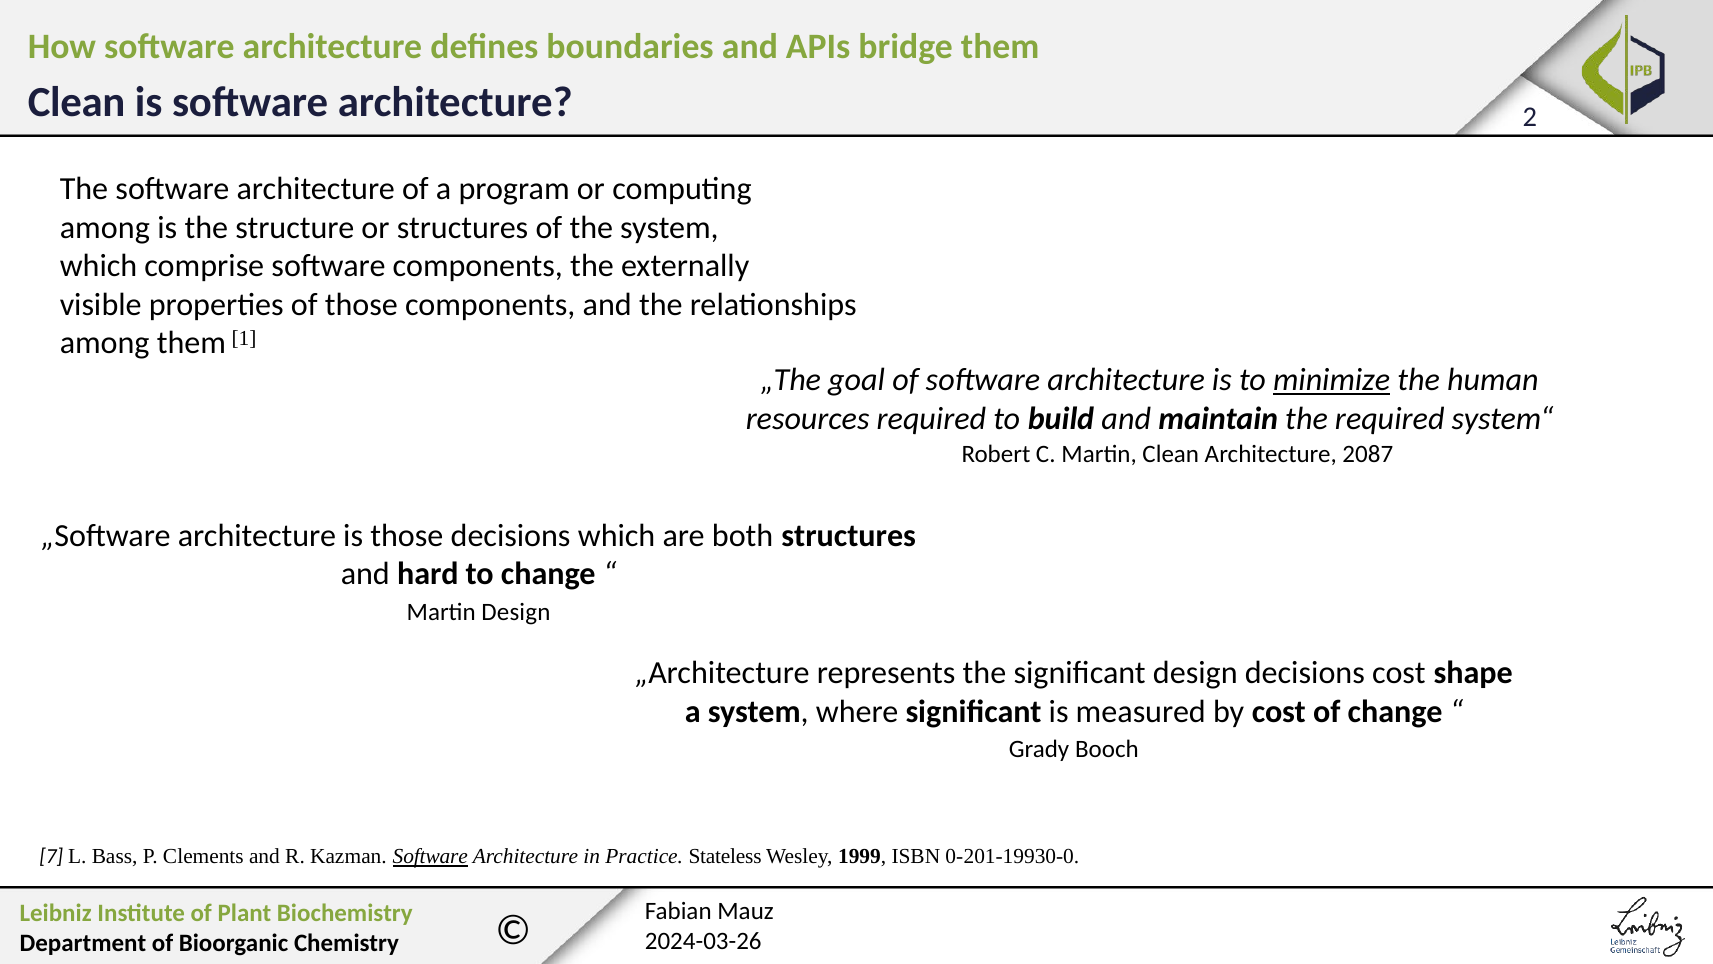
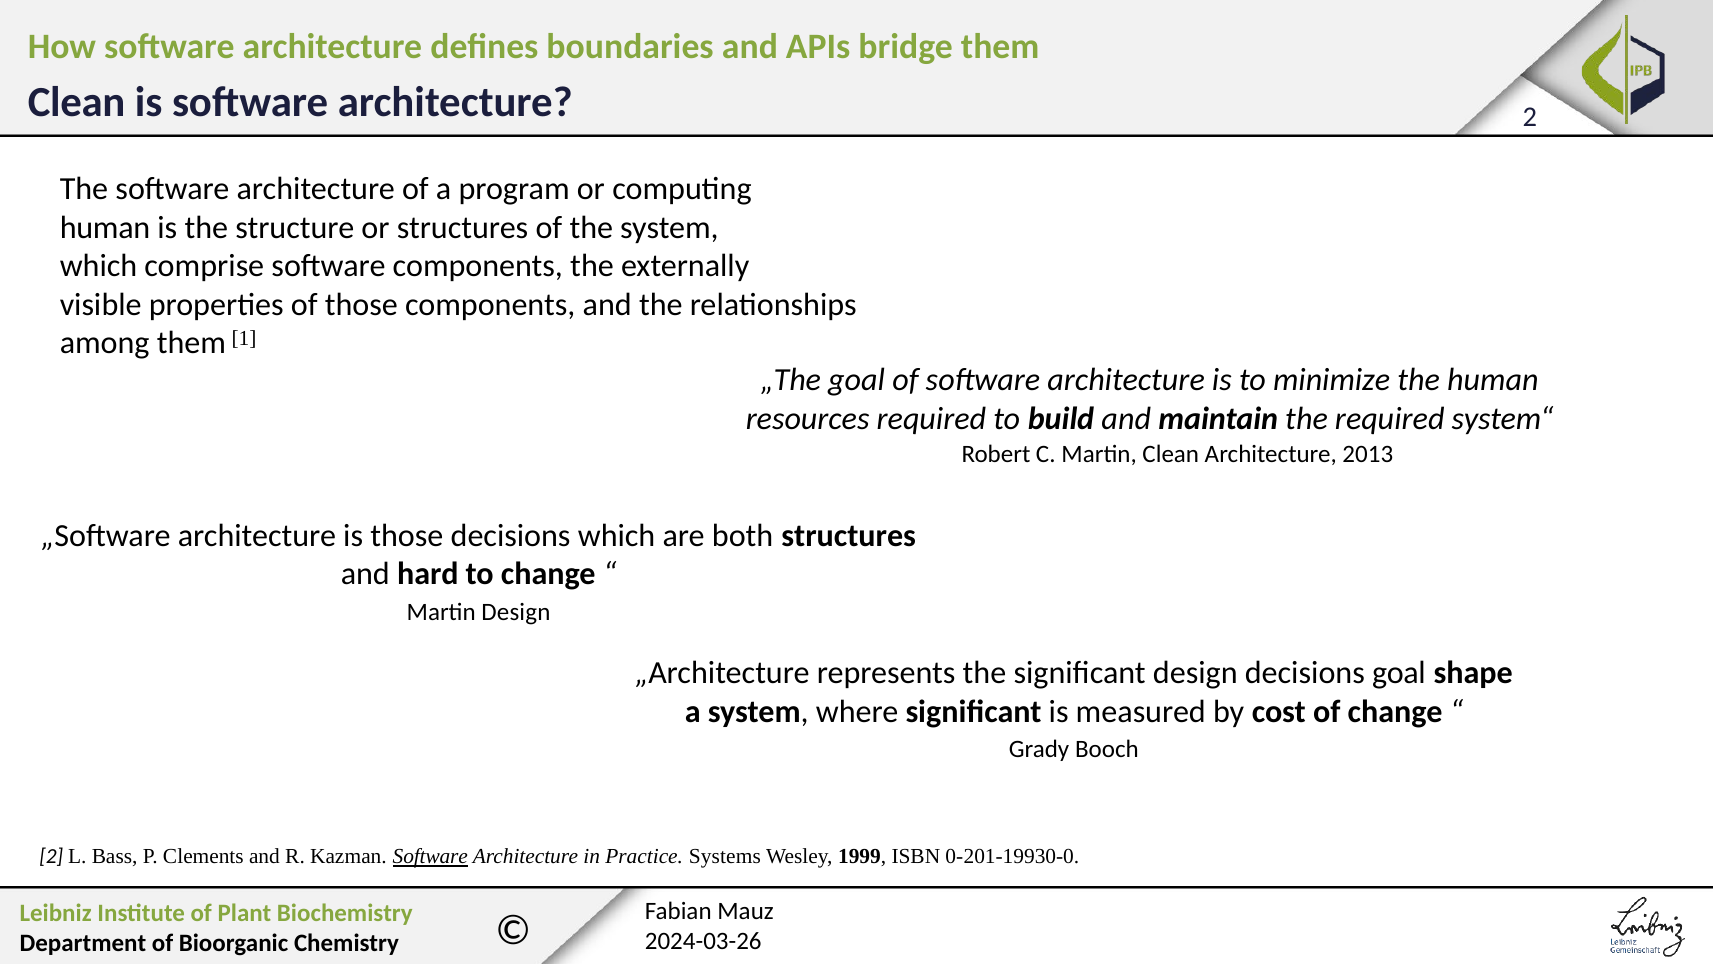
among at (105, 227): among -> human
minimize underline: present -> none
2087: 2087 -> 2013
decisions cost: cost -> goal
7 at (51, 856): 7 -> 2
Stateless: Stateless -> Systems
